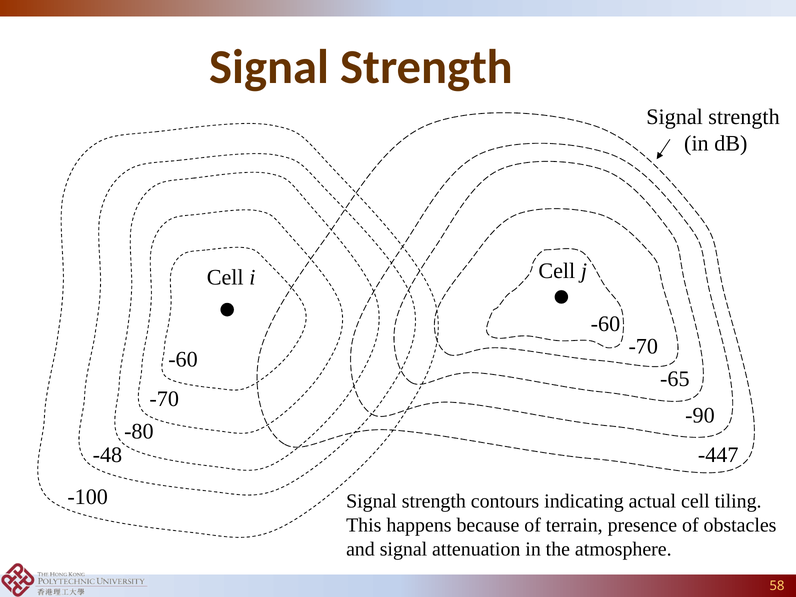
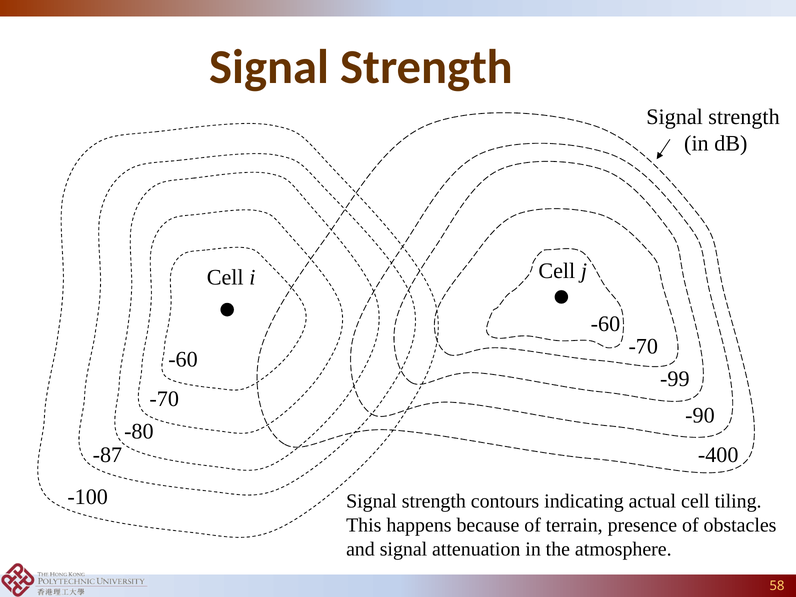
-65: -65 -> -99
-48: -48 -> -87
-447: -447 -> -400
